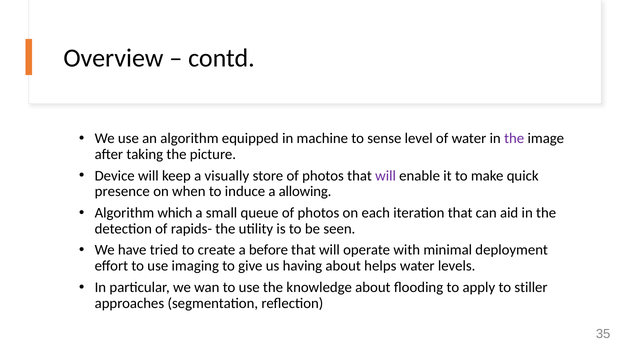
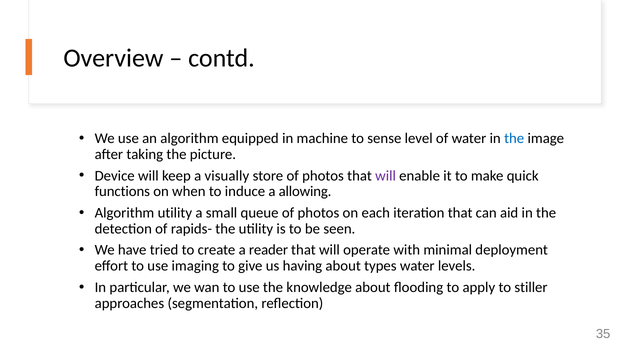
the at (514, 138) colour: purple -> blue
presence: presence -> functions
Algorithm which: which -> utility
before: before -> reader
helps: helps -> types
